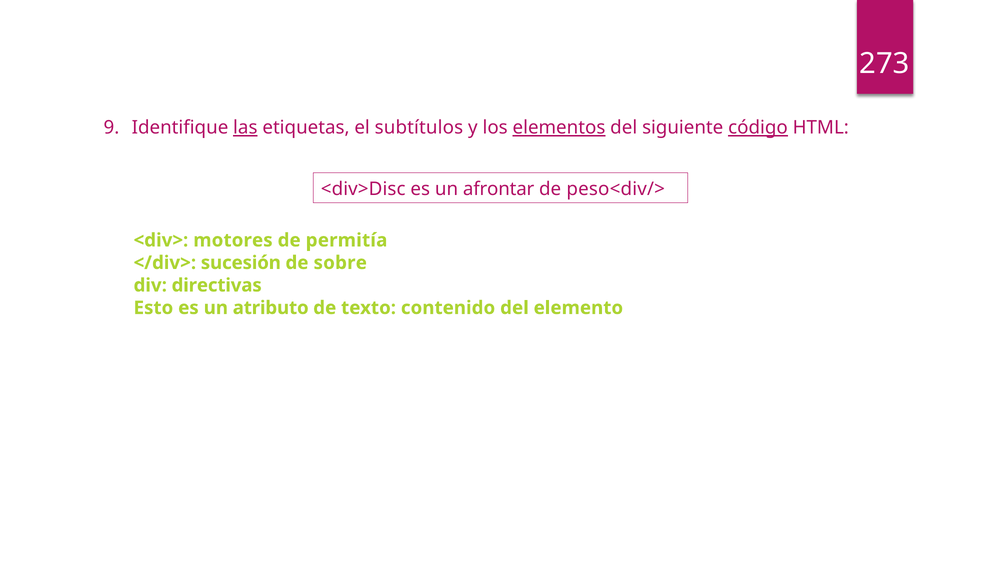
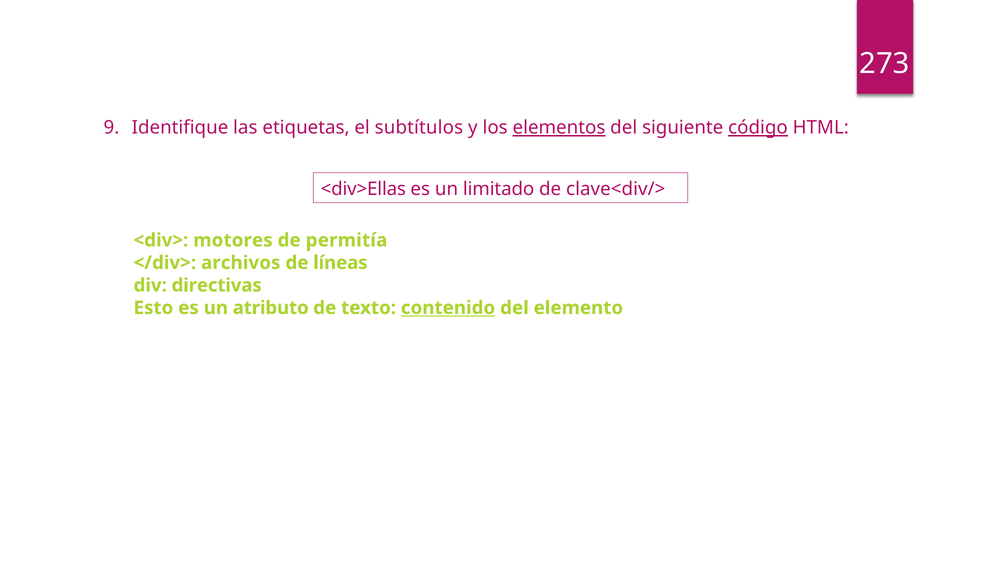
las underline: present -> none
<div>Disc: <div>Disc -> <div>Ellas
afrontar: afrontar -> limitado
peso<div/>: peso<div/> -> clave<div/>
sucesión: sucesión -> archivos
sobre: sobre -> líneas
contenido underline: none -> present
